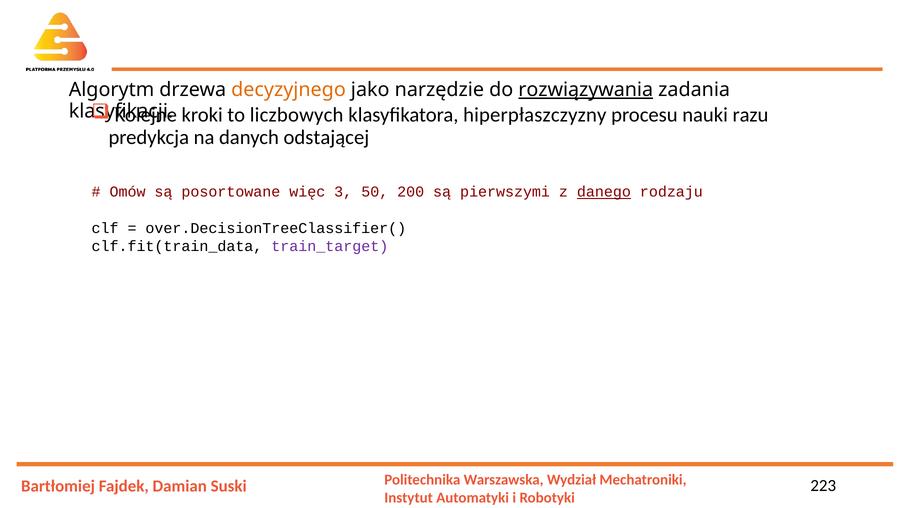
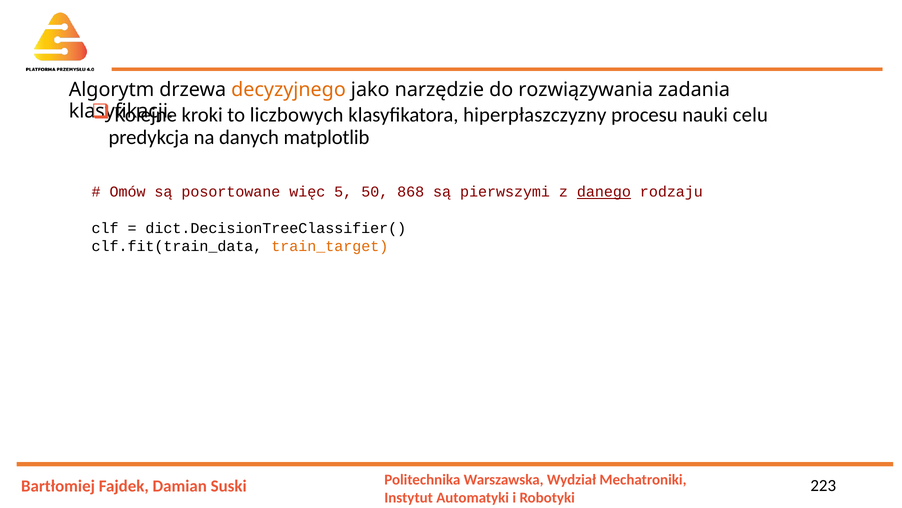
rozwiązywania underline: present -> none
razu: razu -> celu
odstającej: odstającej -> matplotlib
3: 3 -> 5
200: 200 -> 868
over.DecisionTreeClassifier(: over.DecisionTreeClassifier( -> dict.DecisionTreeClassifier(
train_target colour: purple -> orange
